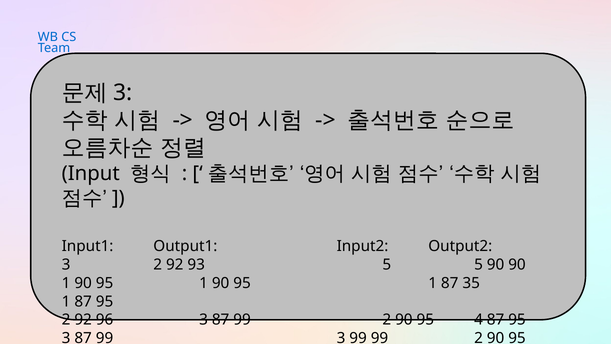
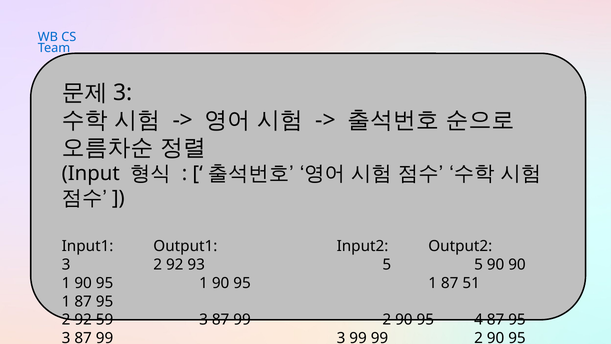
35: 35 -> 51
96: 96 -> 59
